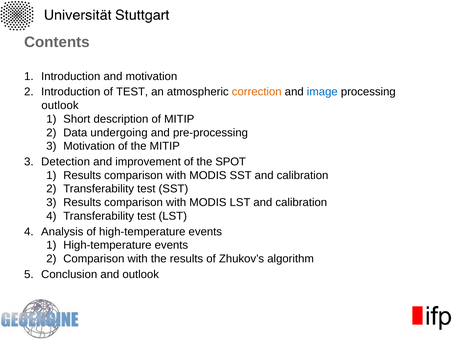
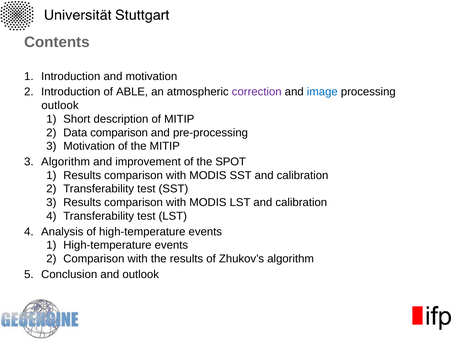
of TEST: TEST -> ABLE
correction colour: orange -> purple
Data undergoing: undergoing -> comparison
Detection at (66, 162): Detection -> Algorithm
